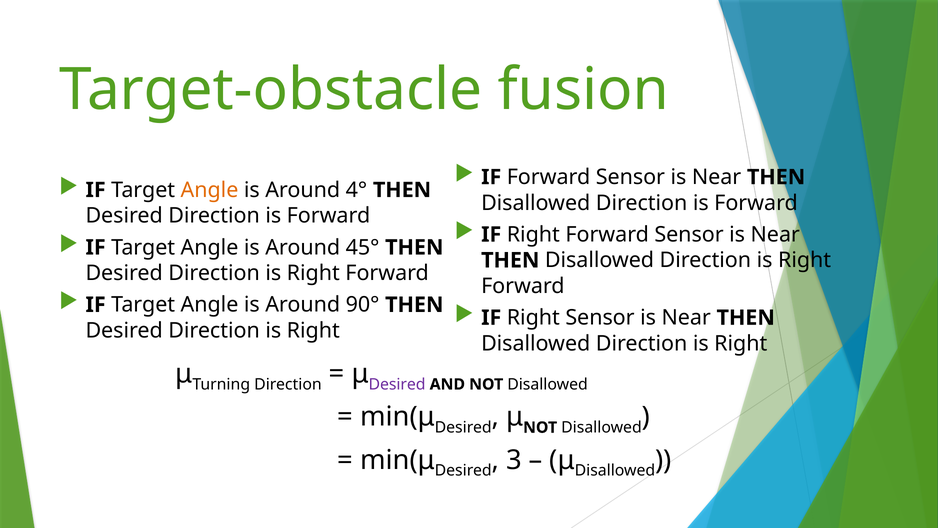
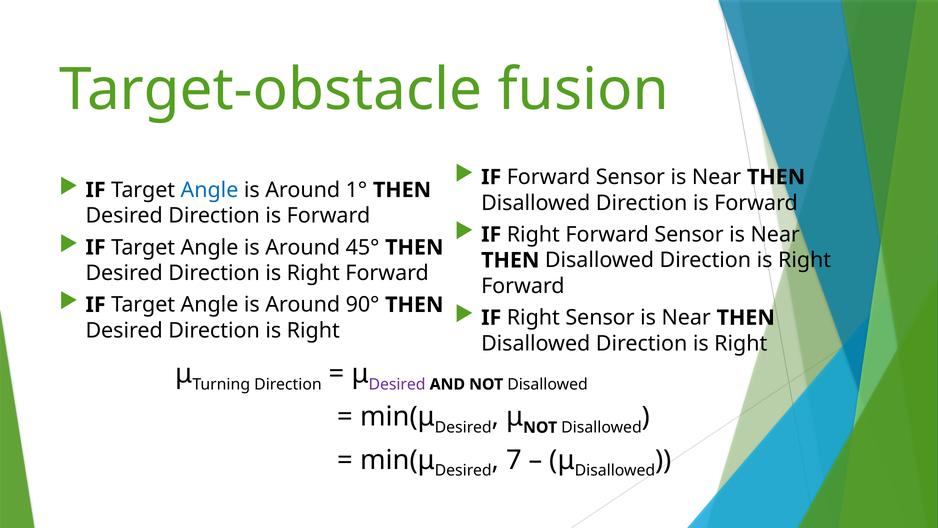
Angle at (209, 190) colour: orange -> blue
4°: 4° -> 1°
3: 3 -> 7
